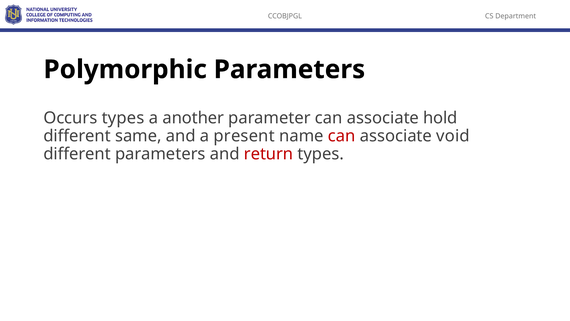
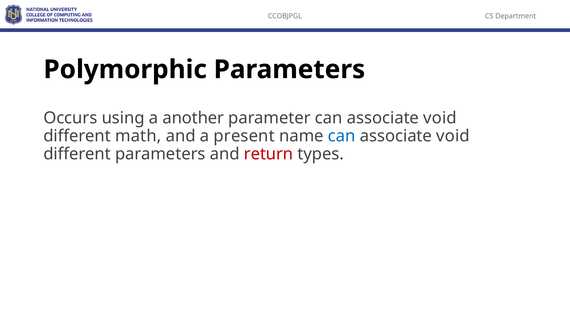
Occurs types: types -> using
parameter can associate hold: hold -> void
same: same -> math
can at (342, 136) colour: red -> blue
